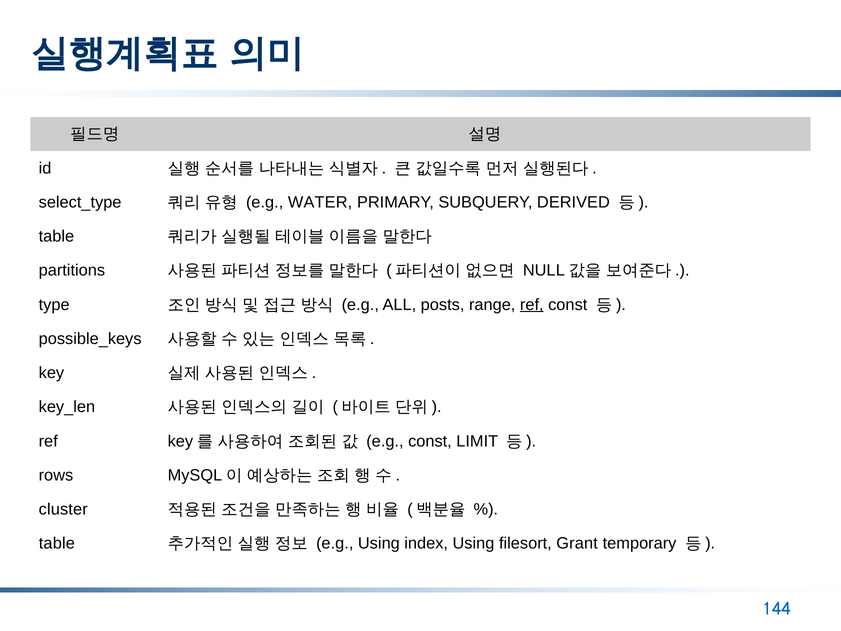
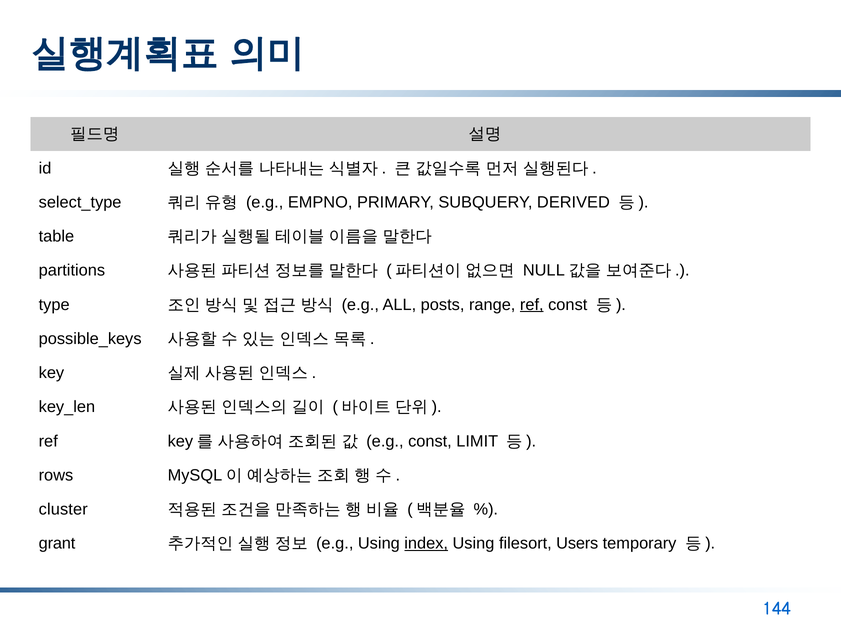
WATER: WATER -> EMPNO
table at (57, 543): table -> grant
index underline: none -> present
Grant: Grant -> Users
